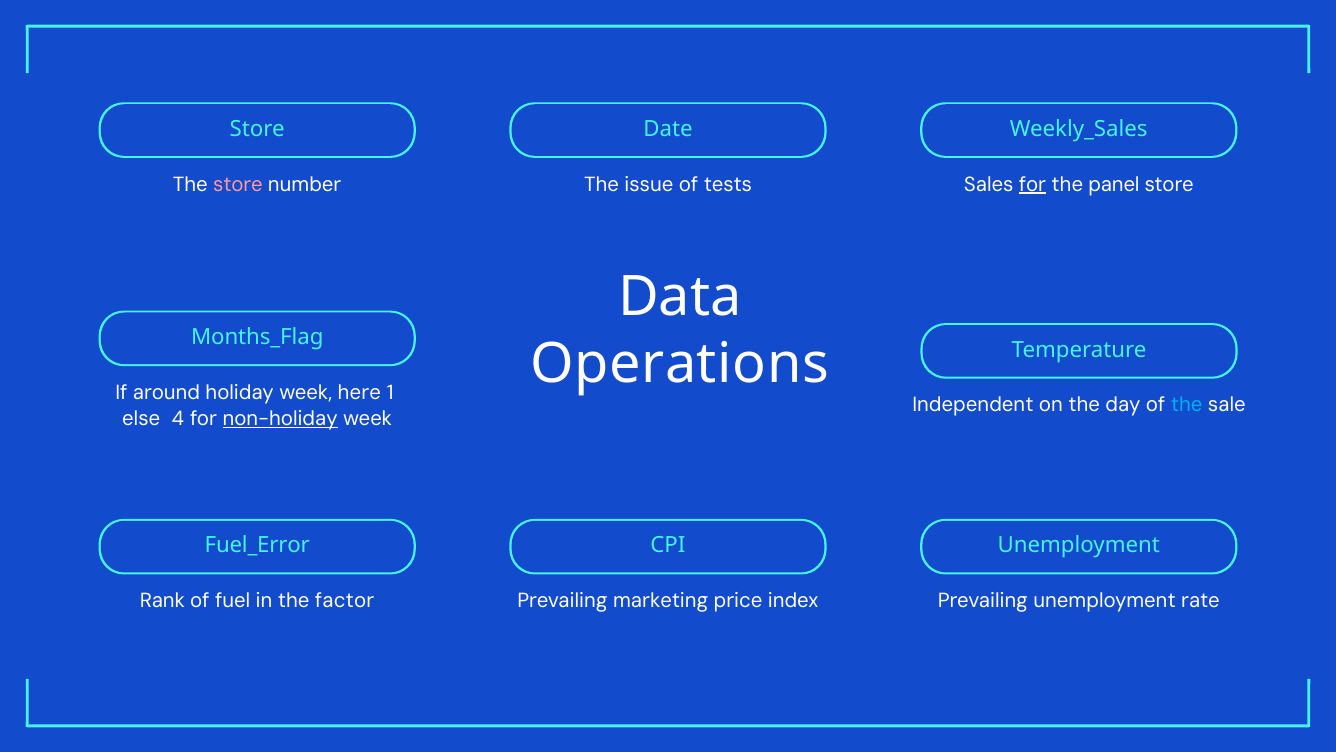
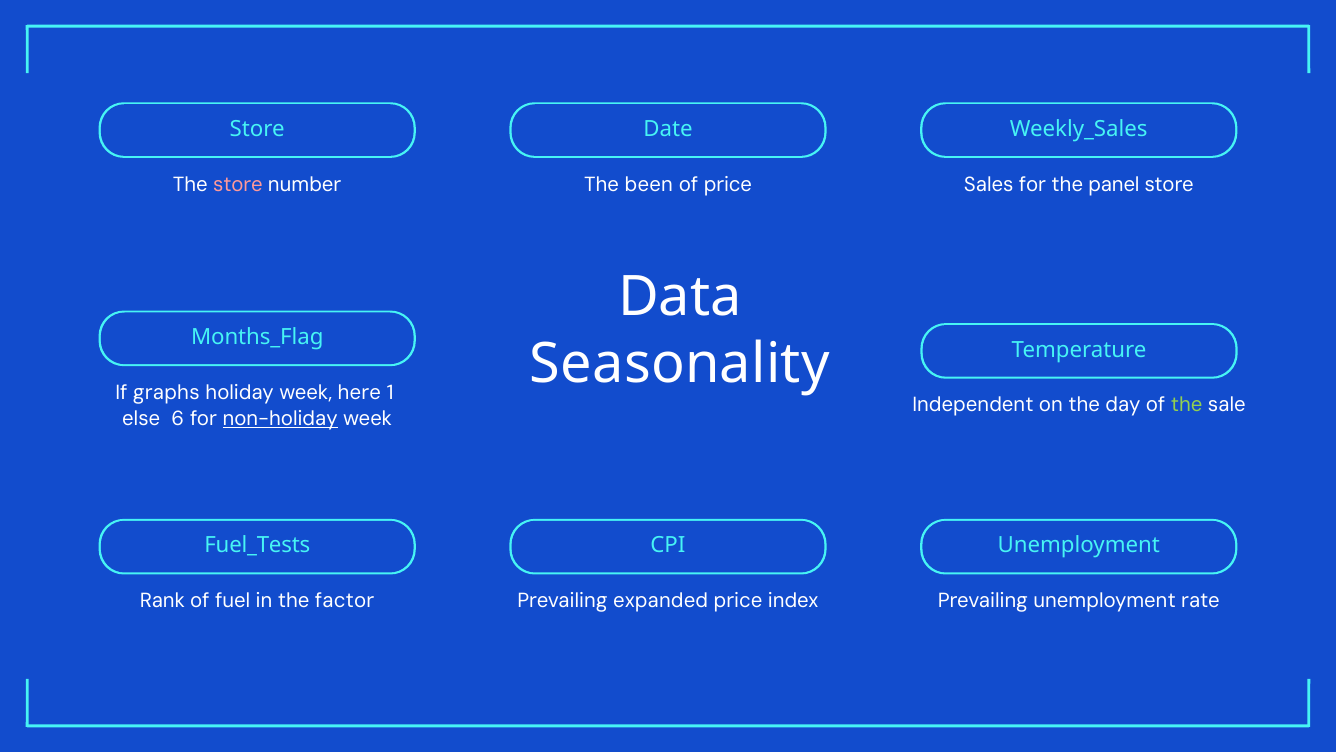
issue: issue -> been
of tests: tests -> price
for at (1033, 184) underline: present -> none
Operations: Operations -> Seasonality
around: around -> graphs
the at (1187, 405) colour: light blue -> light green
4: 4 -> 6
Fuel_Error: Fuel_Error -> Fuel_Tests
marketing: marketing -> expanded
